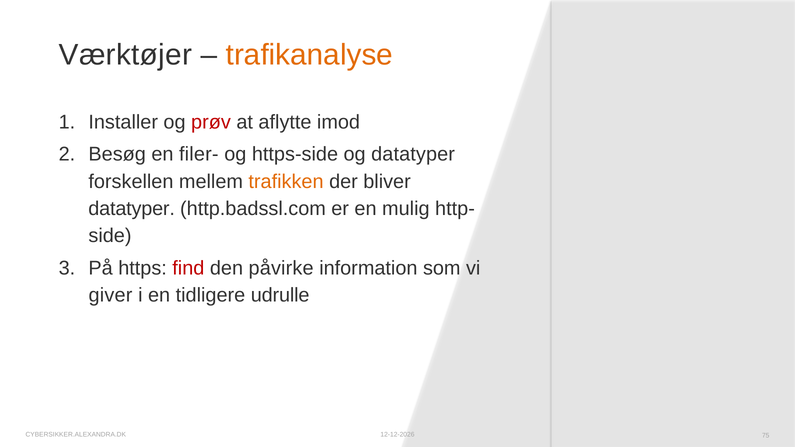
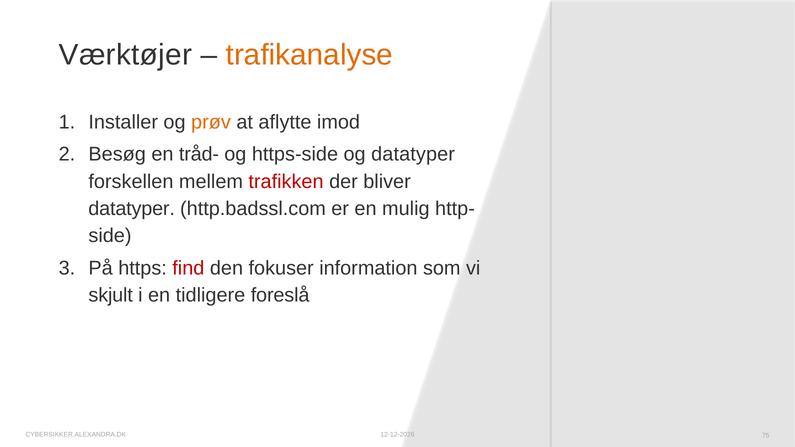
prøv colour: red -> orange
filer-: filer- -> tråd-
trafikken colour: orange -> red
påvirke: påvirke -> fokuser
giver: giver -> skjult
udrulle: udrulle -> foreslå
